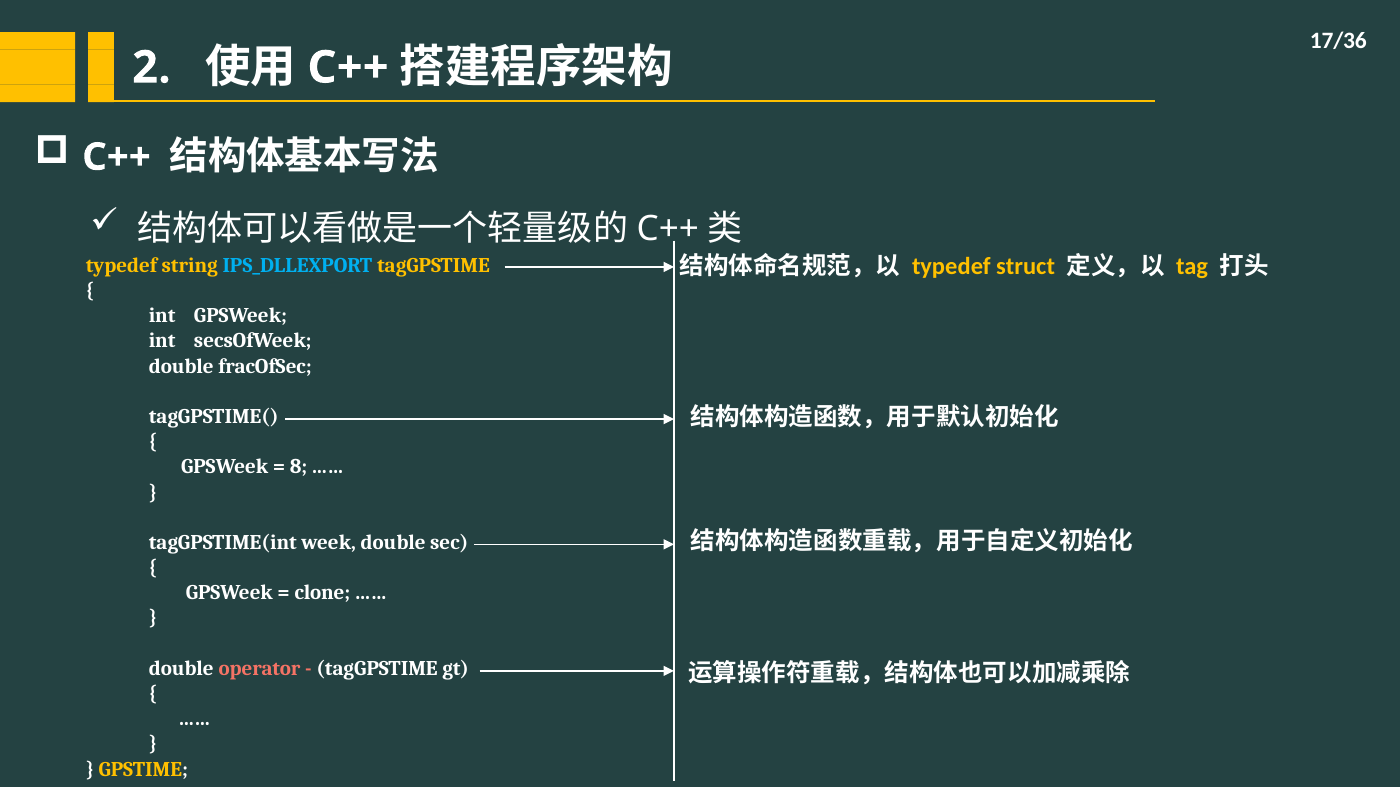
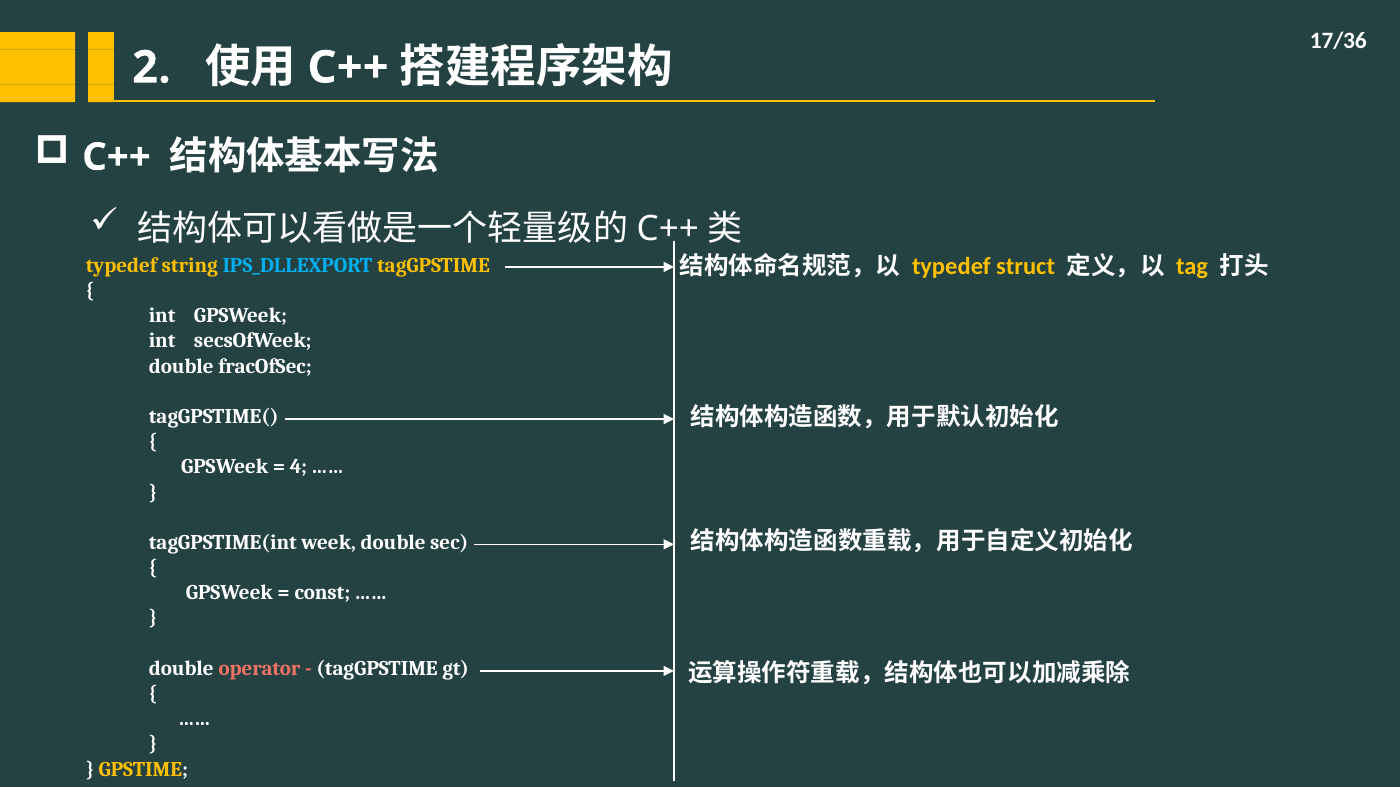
8: 8 -> 4
clone: clone -> const
